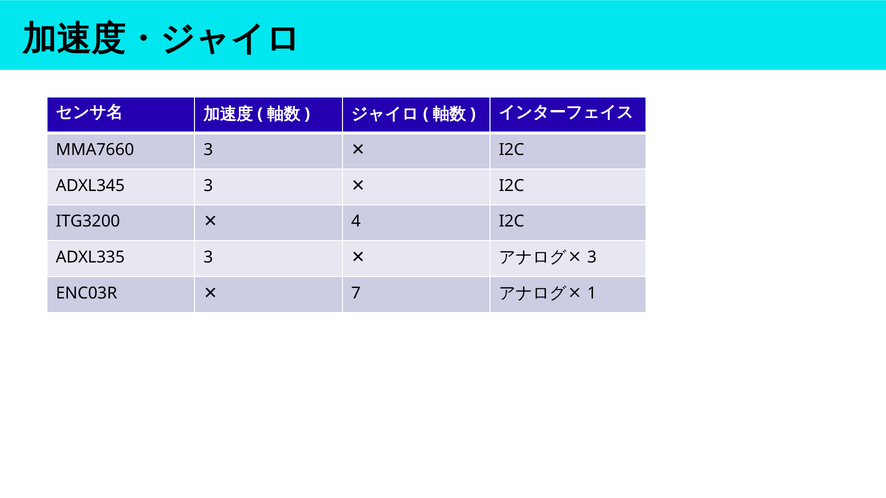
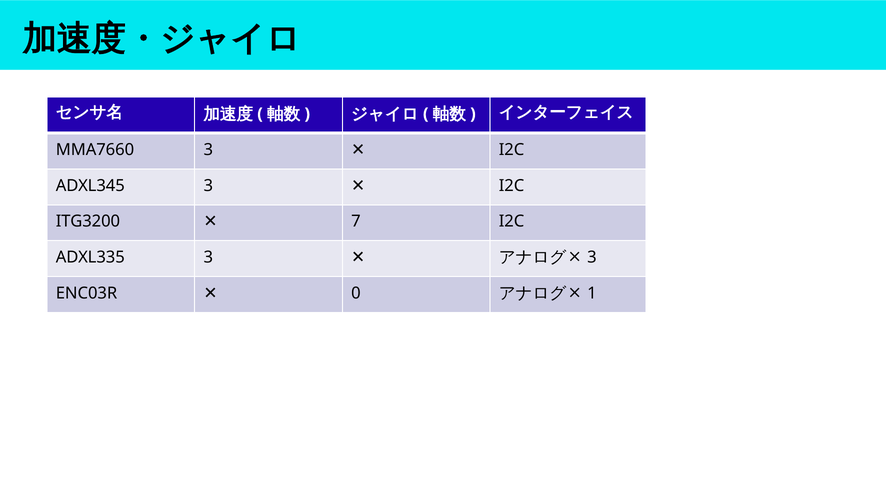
4: 4 -> 7
7: 7 -> 0
